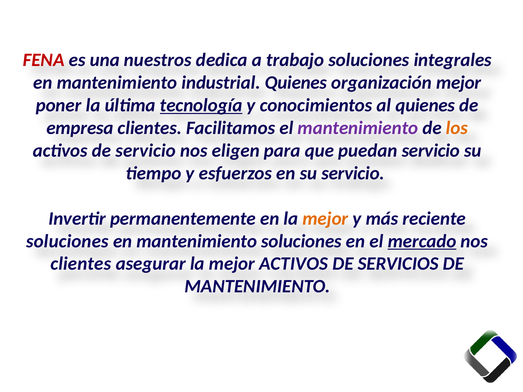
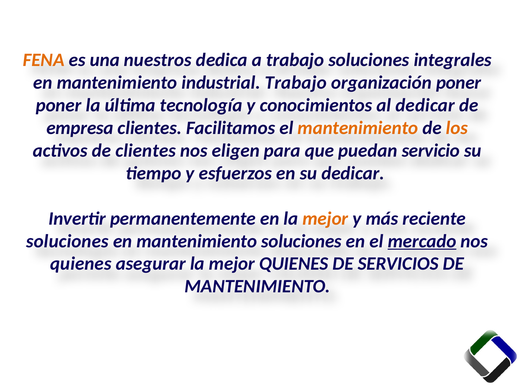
FENA colour: red -> orange
industrial Quienes: Quienes -> Trabajo
organización mejor: mejor -> poner
tecnología underline: present -> none
al quienes: quienes -> dedicar
mantenimiento at (358, 128) colour: purple -> orange
de servicio: servicio -> clientes
su servicio: servicio -> dedicar
clientes at (81, 264): clientes -> quienes
mejor ACTIVOS: ACTIVOS -> QUIENES
